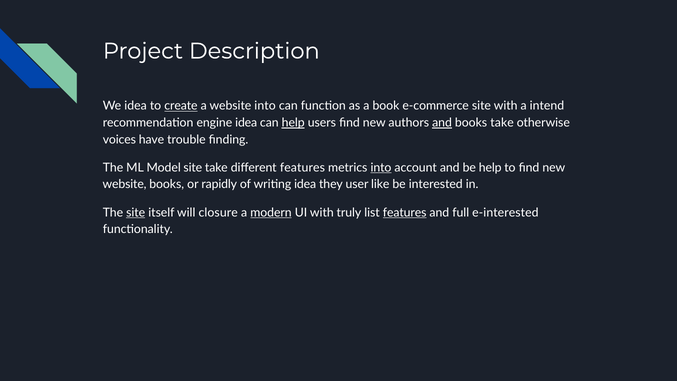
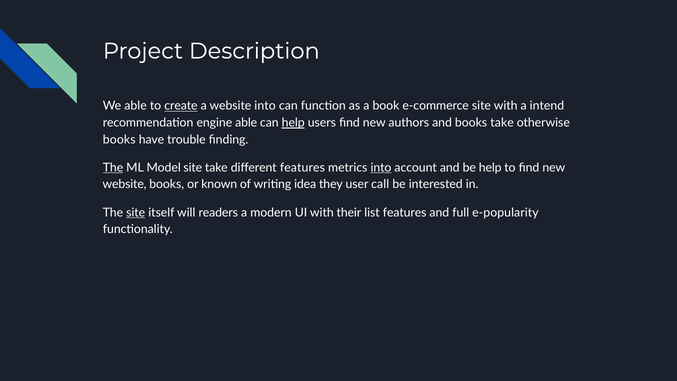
We idea: idea -> able
engine idea: idea -> able
and at (442, 123) underline: present -> none
voices at (119, 139): voices -> books
The at (113, 168) underline: none -> present
rapidly: rapidly -> known
like: like -> call
closure: closure -> readers
modern underline: present -> none
truly: truly -> their
features at (405, 212) underline: present -> none
e-interested: e-interested -> e-popularity
